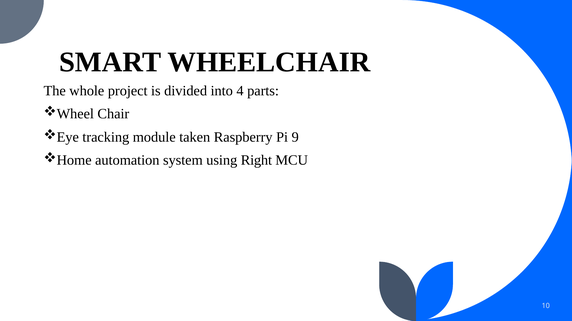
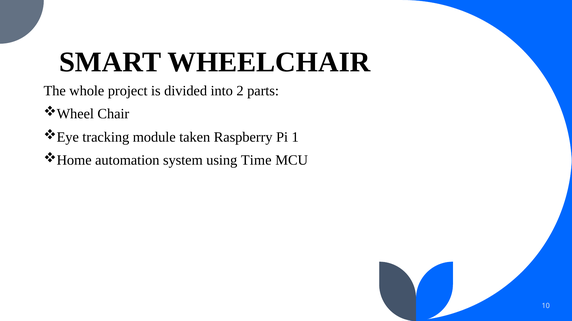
4: 4 -> 2
9: 9 -> 1
Right: Right -> Time
